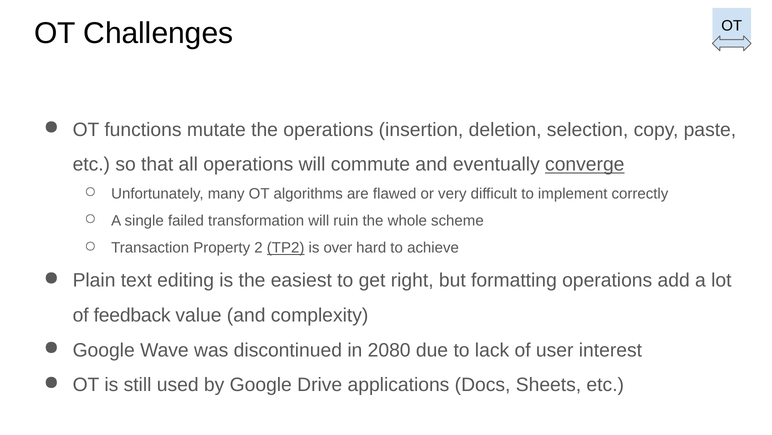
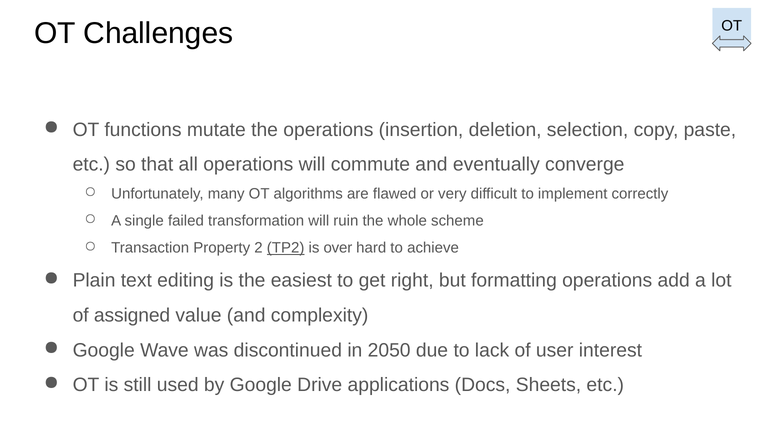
converge underline: present -> none
feedback: feedback -> assigned
2080: 2080 -> 2050
